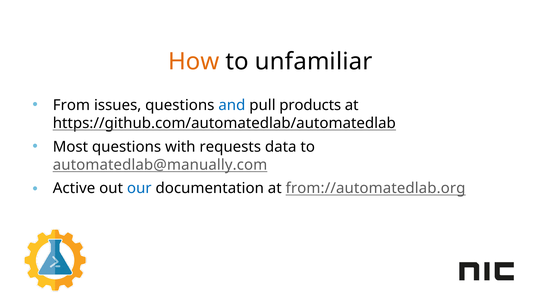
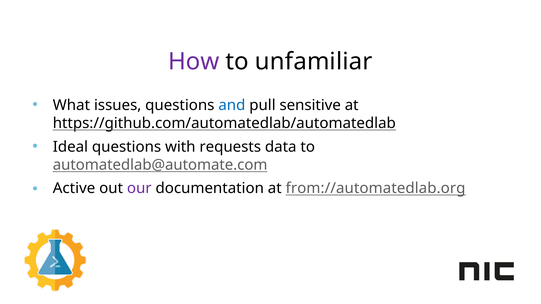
How colour: orange -> purple
From: From -> What
products: products -> sensitive
Most: Most -> Ideal
automatedlab@manually.com: automatedlab@manually.com -> automatedlab@automate.com
our colour: blue -> purple
